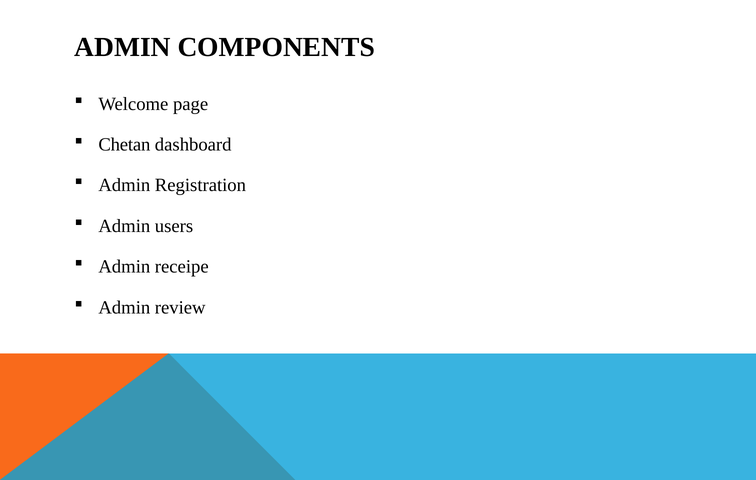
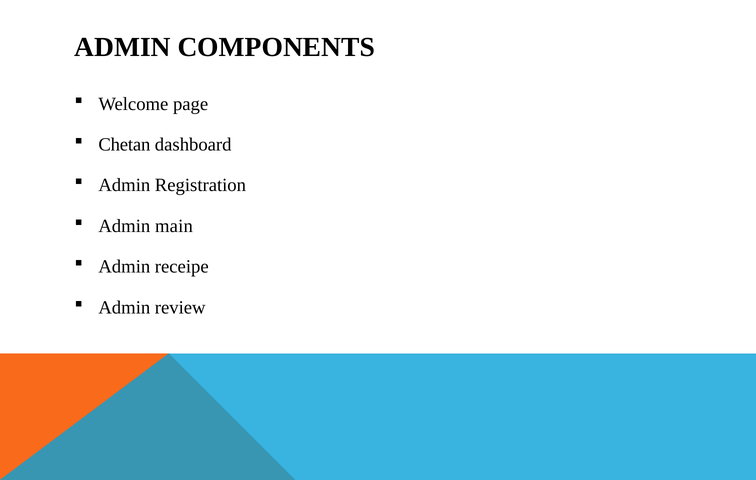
users: users -> main
